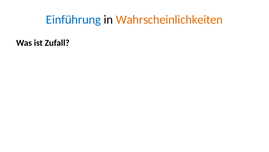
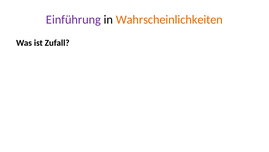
Einführung colour: blue -> purple
